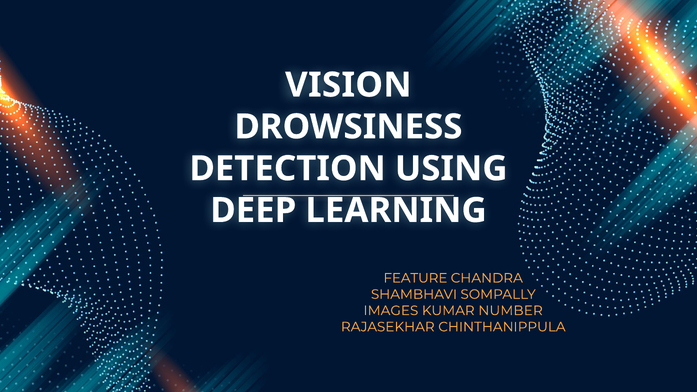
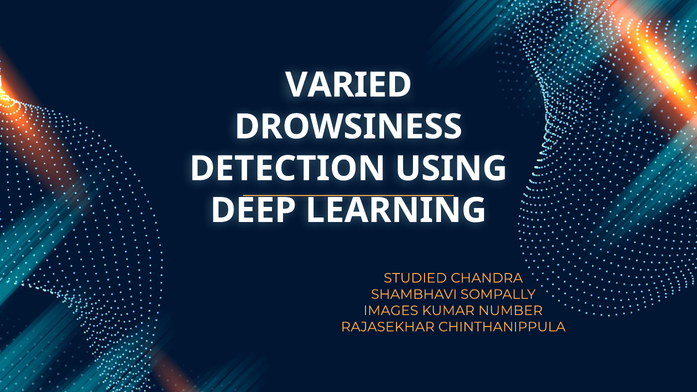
VISION: VISION -> VARIED
FEATURE: FEATURE -> STUDIED
